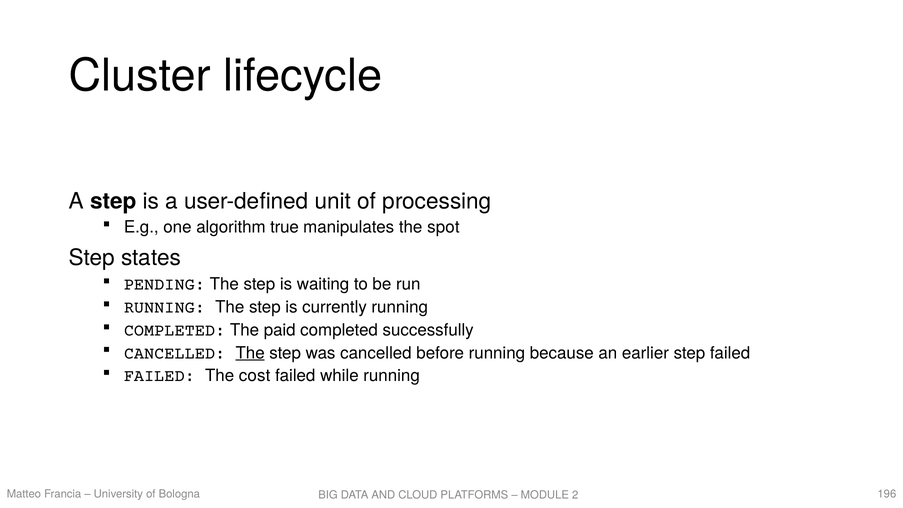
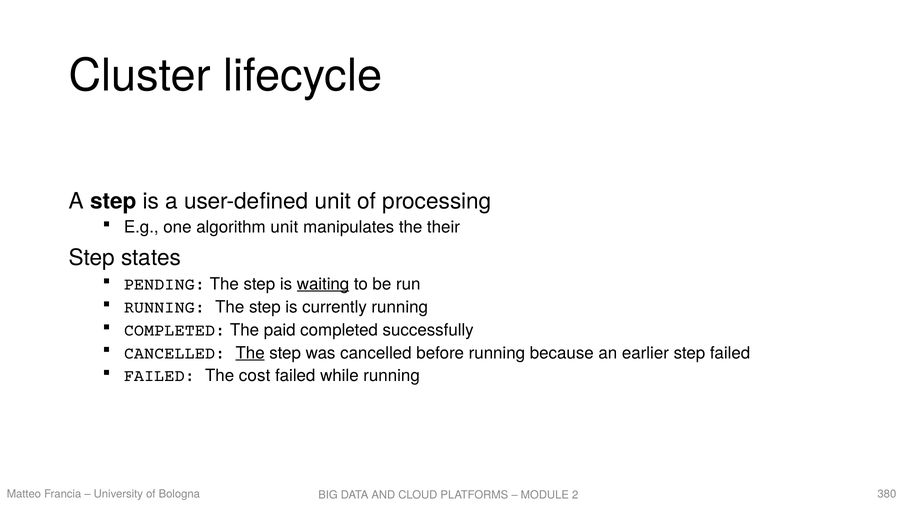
algorithm true: true -> unit
spot: spot -> their
waiting underline: none -> present
196: 196 -> 380
